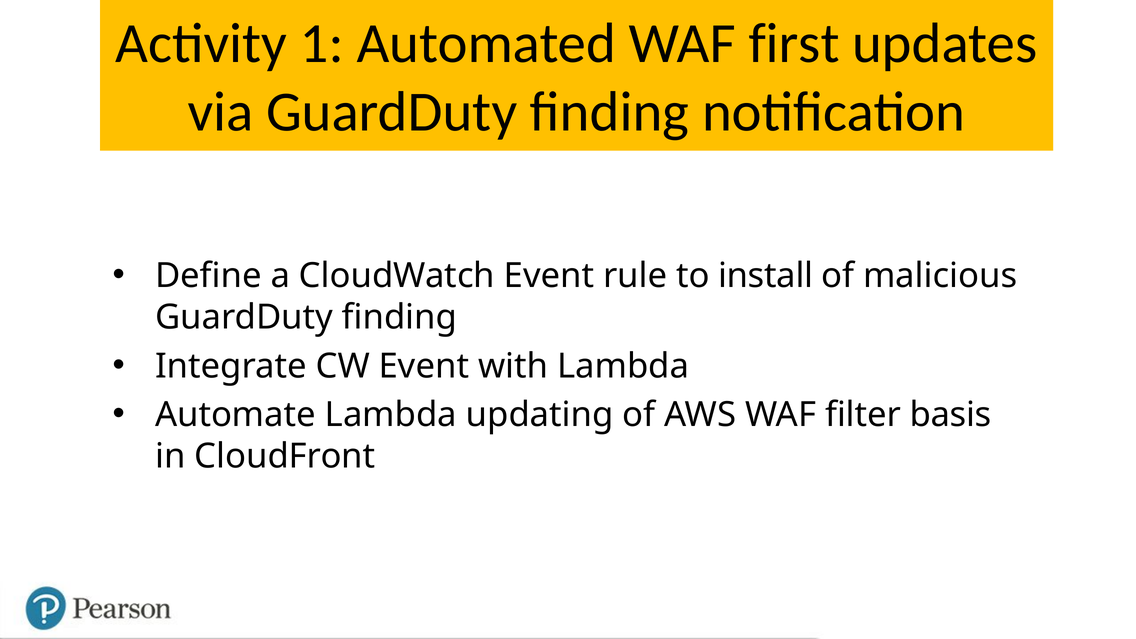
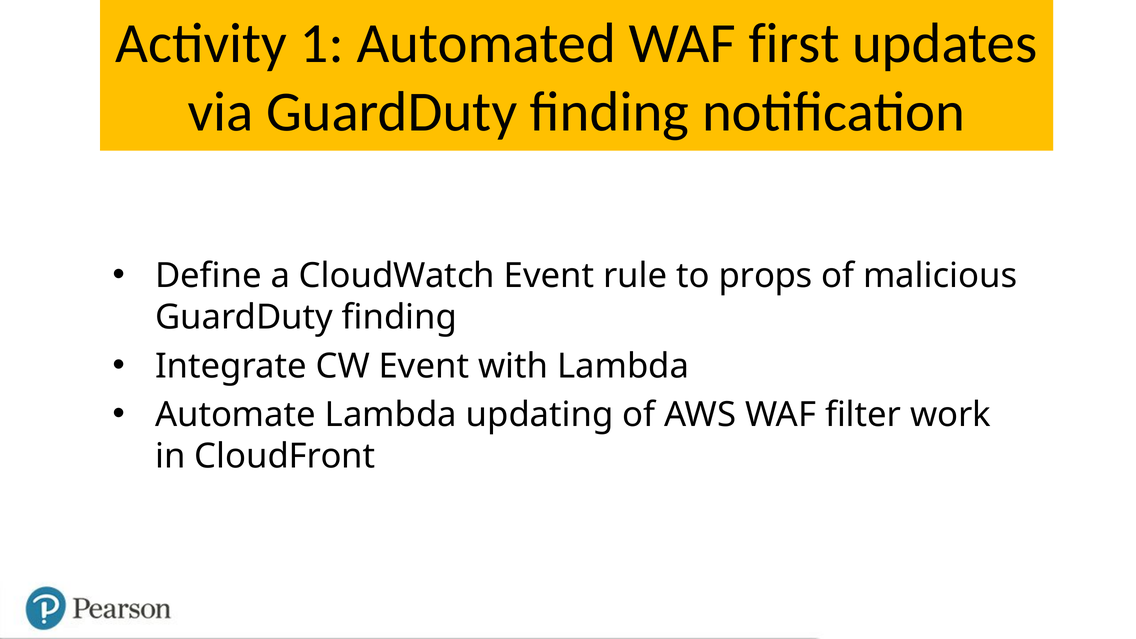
install: install -> props
basis: basis -> work
